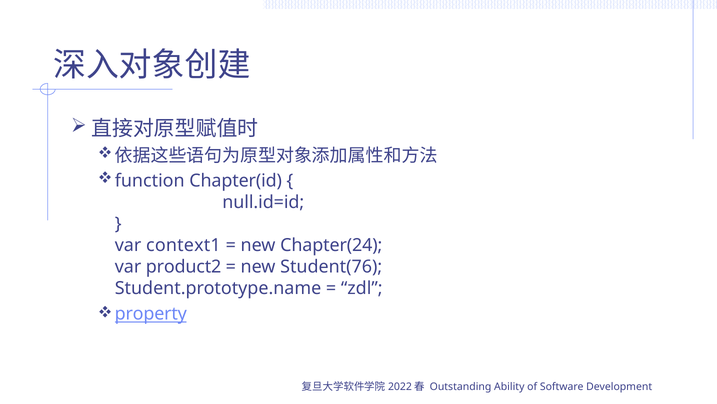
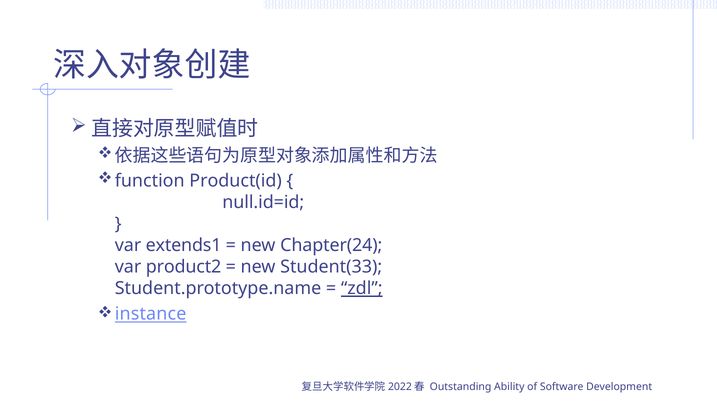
Chapter(id: Chapter(id -> Product(id
context1: context1 -> extends1
Student(76: Student(76 -> Student(33
zdl underline: none -> present
property: property -> instance
